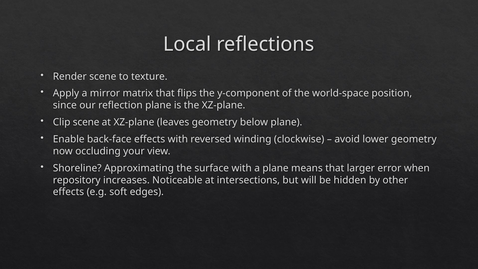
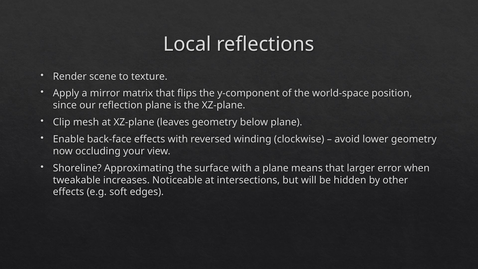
Clip scene: scene -> mesh
repository: repository -> tweakable
